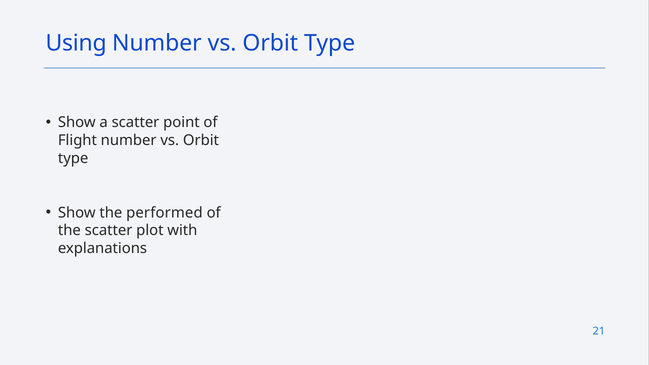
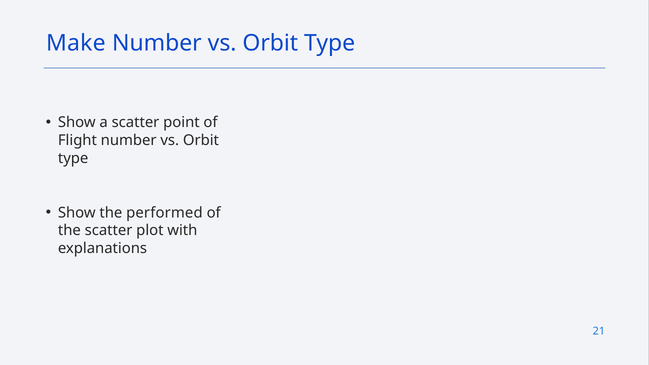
Using: Using -> Make
